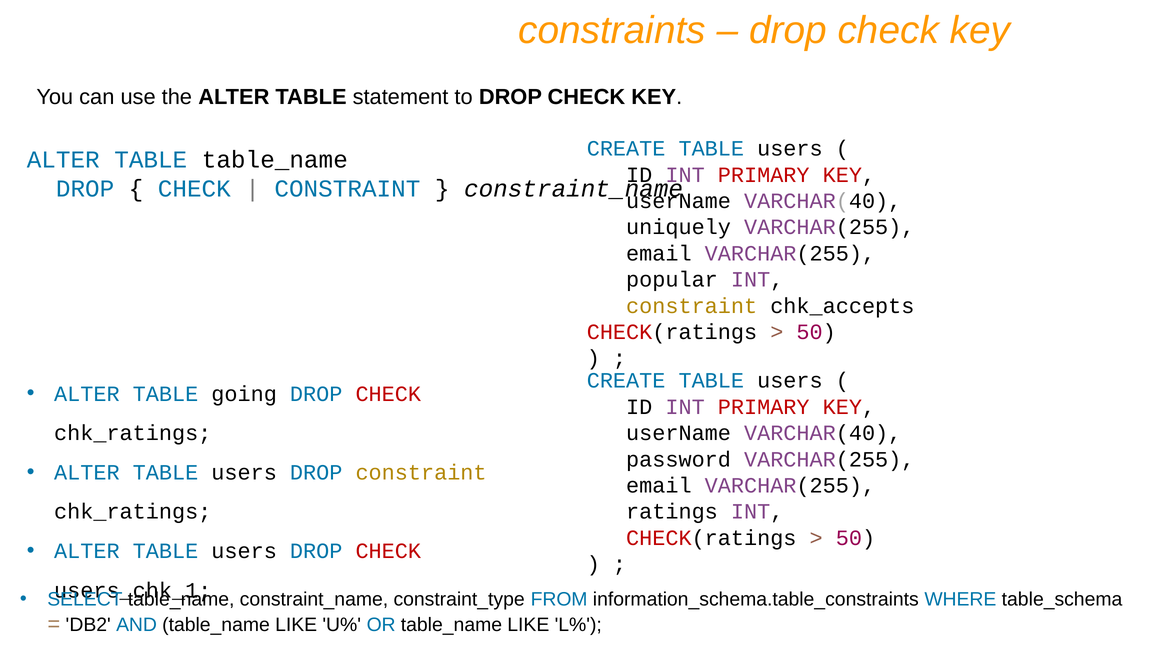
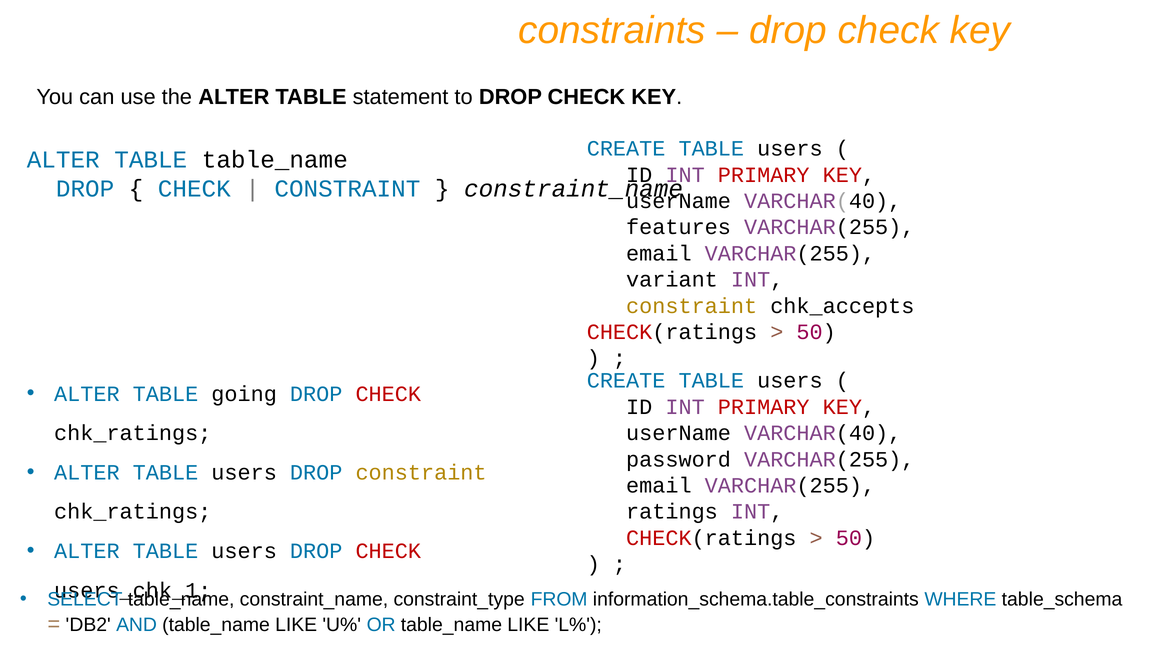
uniquely: uniquely -> features
popular: popular -> variant
